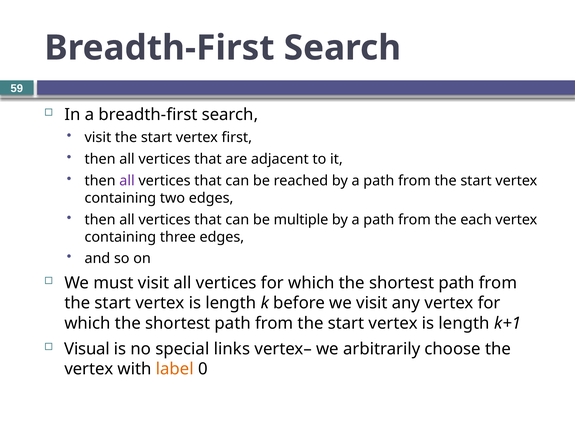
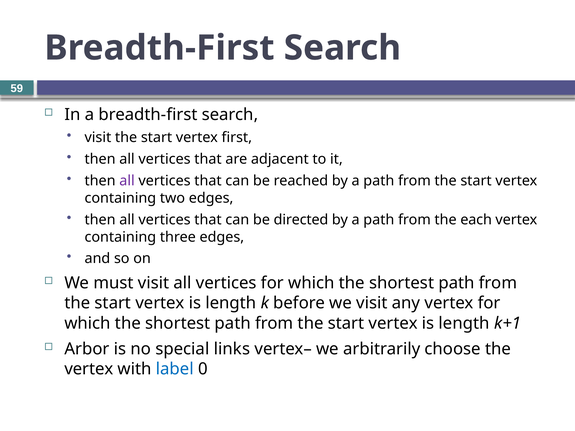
multiple: multiple -> directed
Visual: Visual -> Arbor
label colour: orange -> blue
